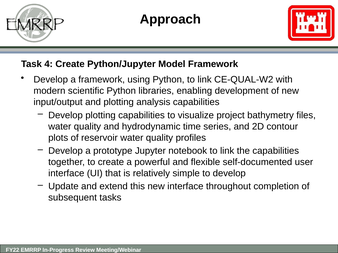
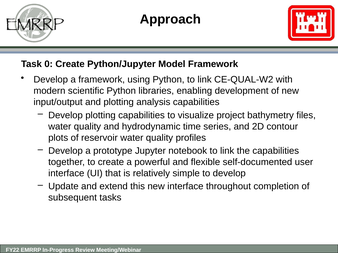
4: 4 -> 0
